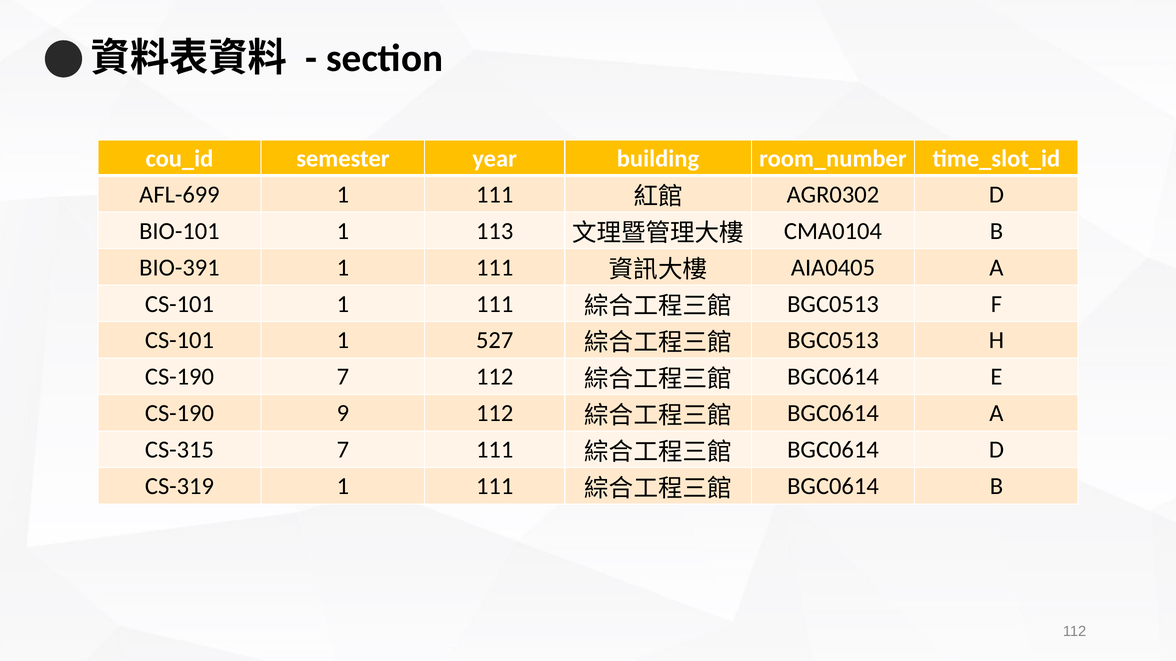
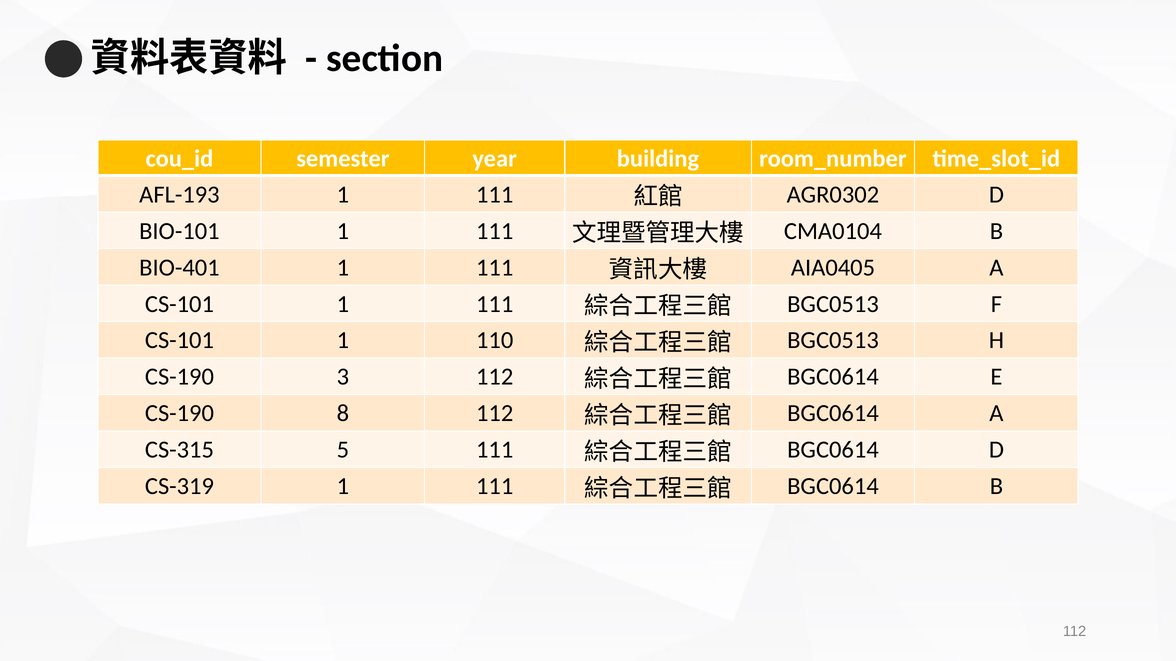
AFL-699: AFL-699 -> AFL-193
BIO-101 1 113: 113 -> 111
BIO-391: BIO-391 -> BIO-401
527: 527 -> 110
CS-190 7: 7 -> 3
9: 9 -> 8
CS-315 7: 7 -> 5
